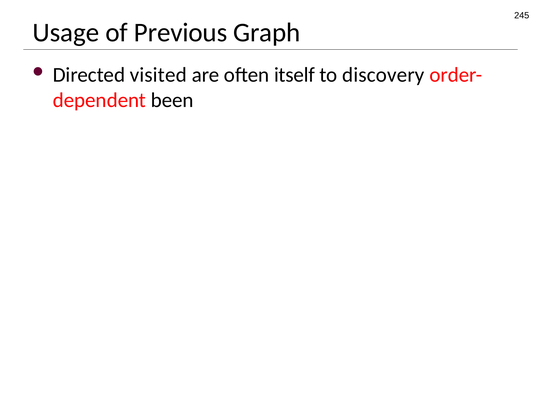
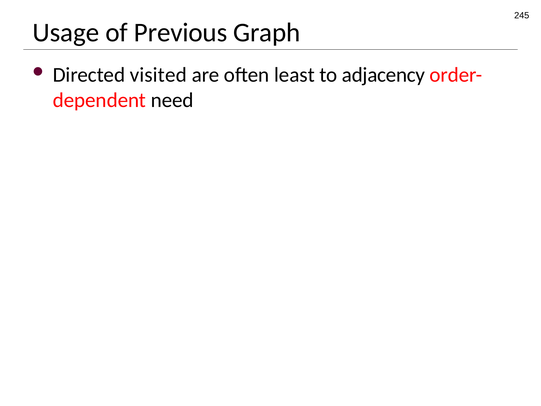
itself: itself -> least
discovery: discovery -> adjacency
been: been -> need
